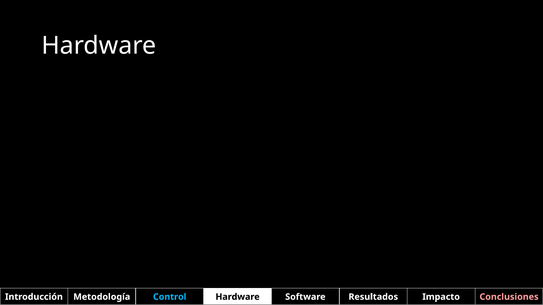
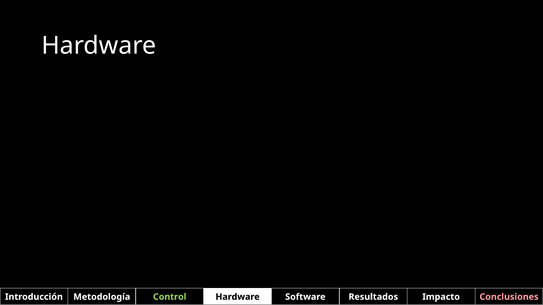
Control colour: light blue -> light green
